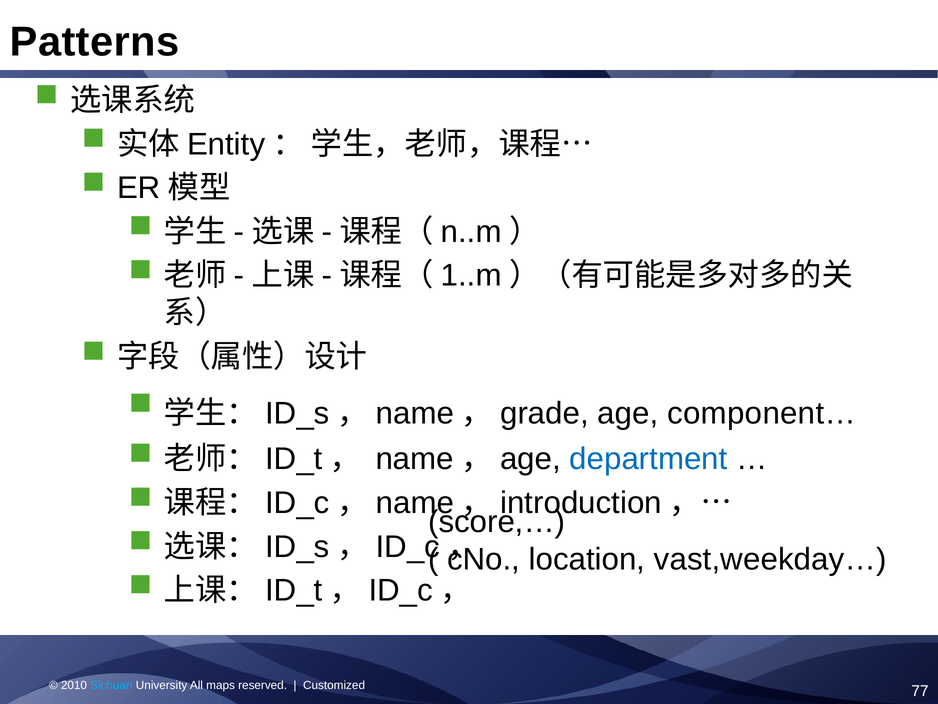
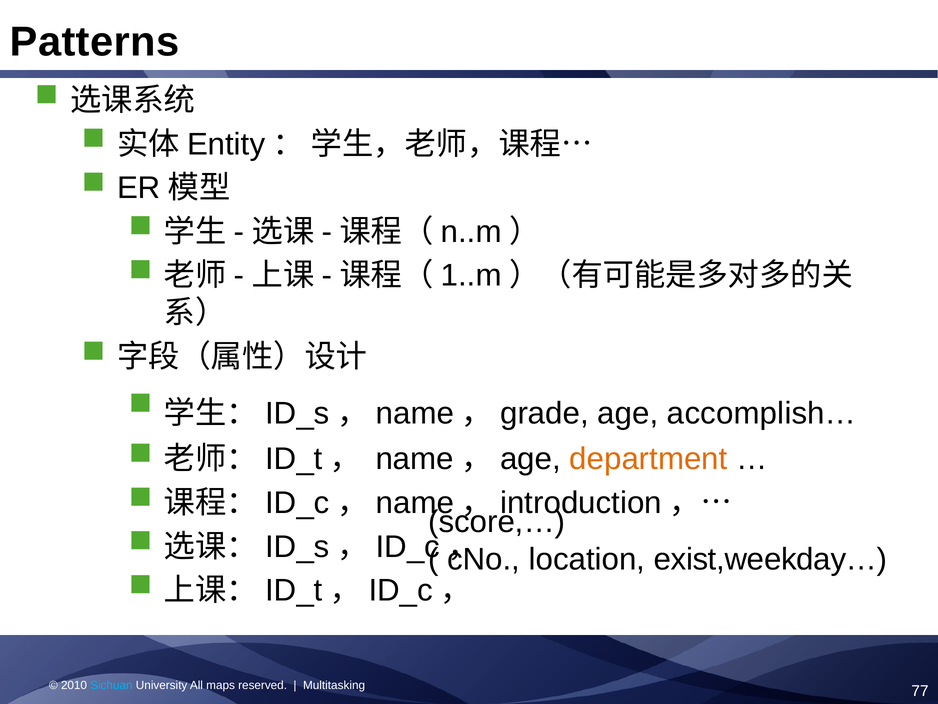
component…: component… -> accomplish…
department colour: blue -> orange
vast,weekday…: vast,weekday… -> exist,weekday…
Customized: Customized -> Multitasking
